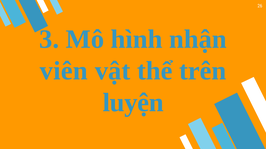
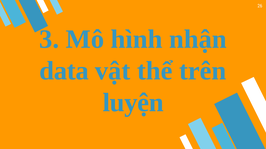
viên: viên -> data
